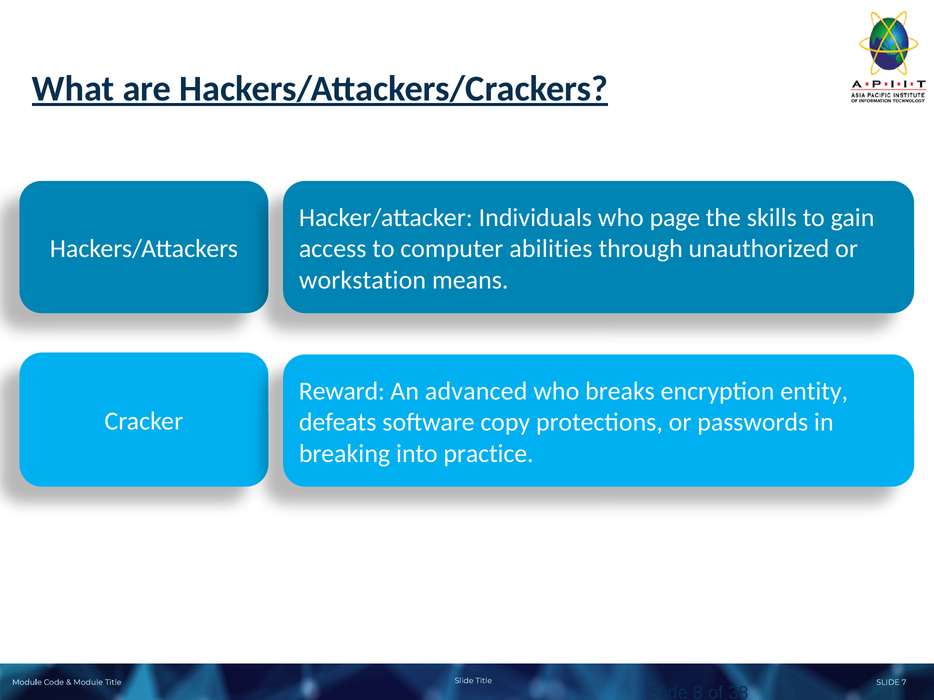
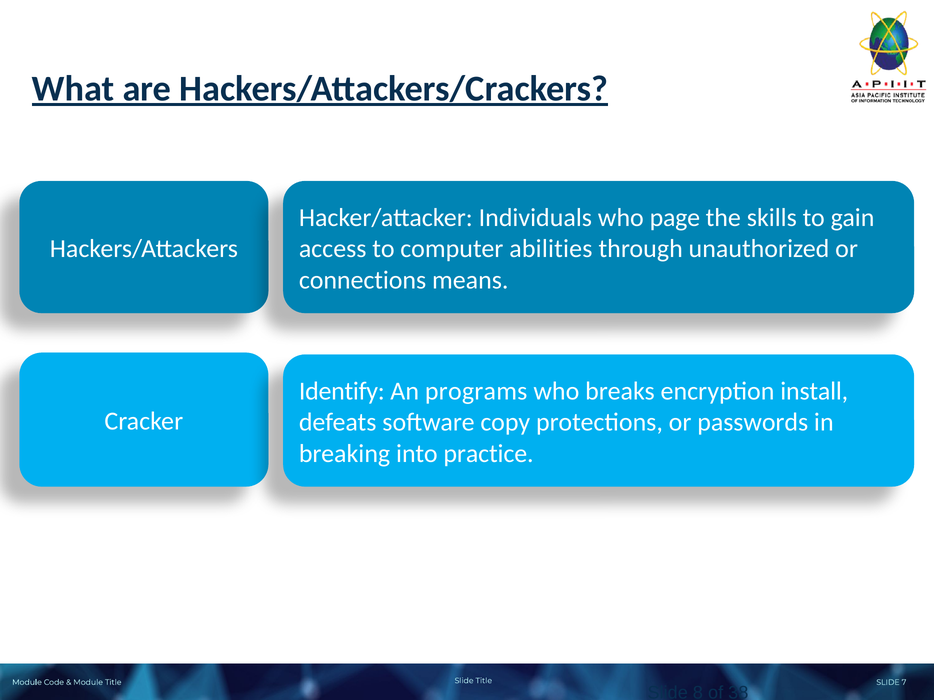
workstation: workstation -> connections
Reward: Reward -> Identify
advanced: advanced -> programs
entity: entity -> install
